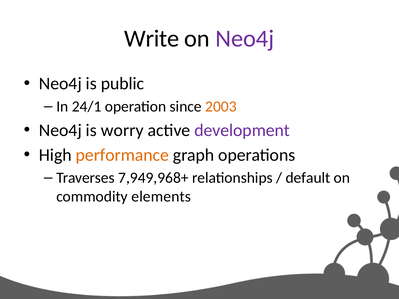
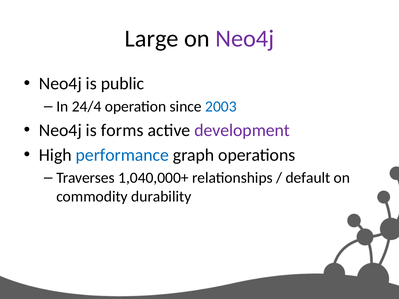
Write: Write -> Large
24/1: 24/1 -> 24/4
2003 colour: orange -> blue
worry: worry -> forms
performance colour: orange -> blue
7,949,968+: 7,949,968+ -> 1,040,000+
elements: elements -> durability
